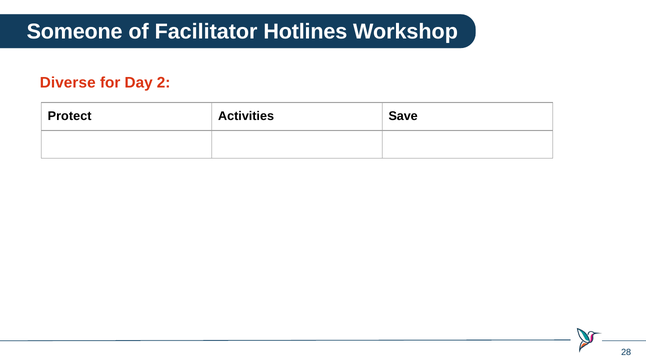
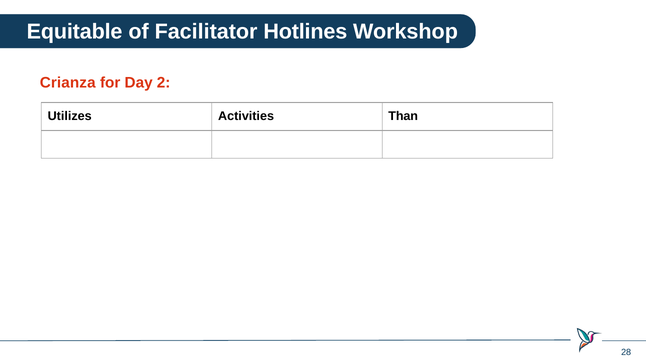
Someone: Someone -> Equitable
Diverse: Diverse -> Crianza
Protect: Protect -> Utilizes
Save: Save -> Than
